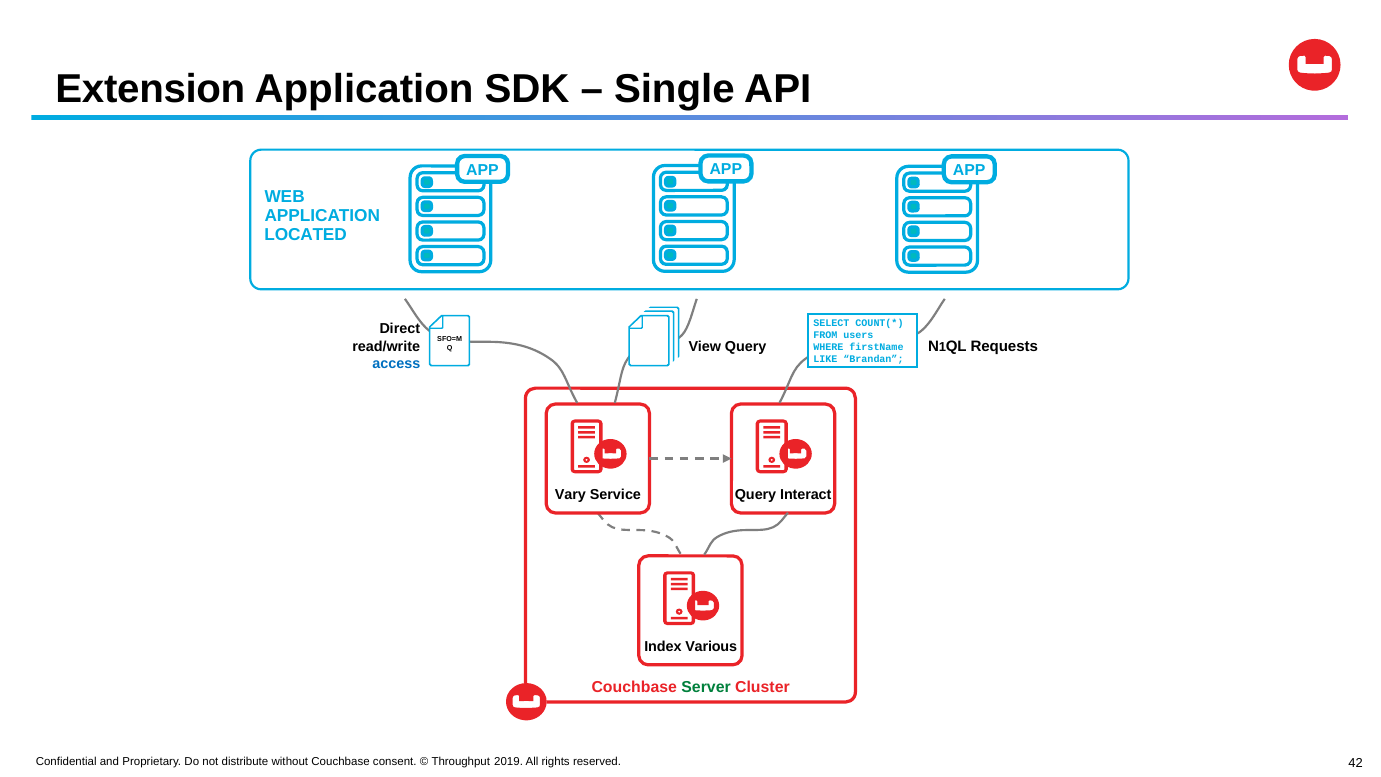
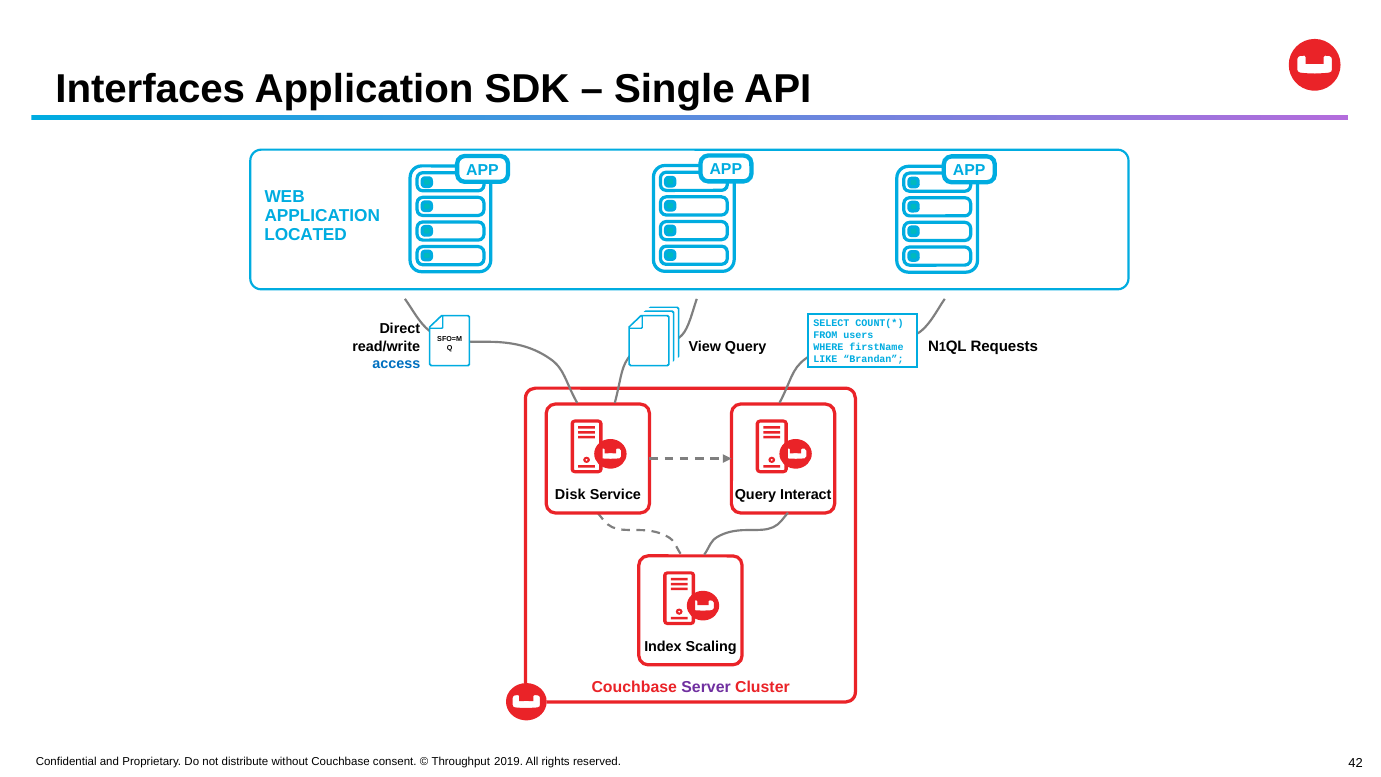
Extension: Extension -> Interfaces
Vary: Vary -> Disk
Various: Various -> Scaling
Server colour: green -> purple
